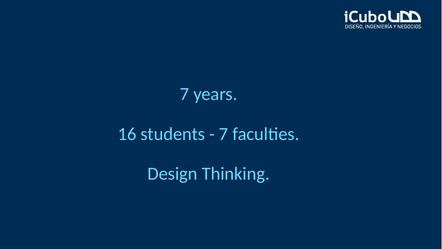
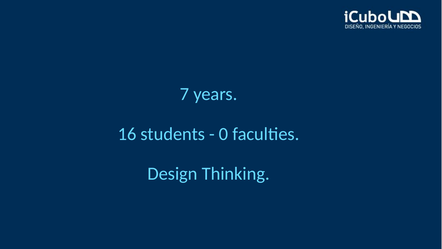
7 at (224, 134): 7 -> 0
